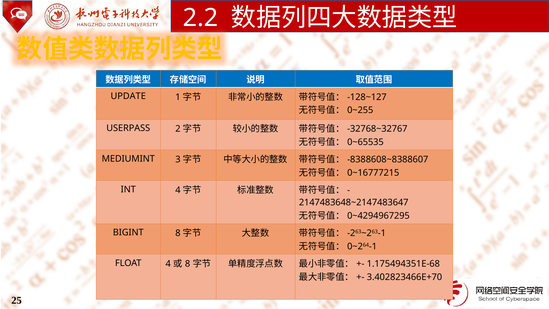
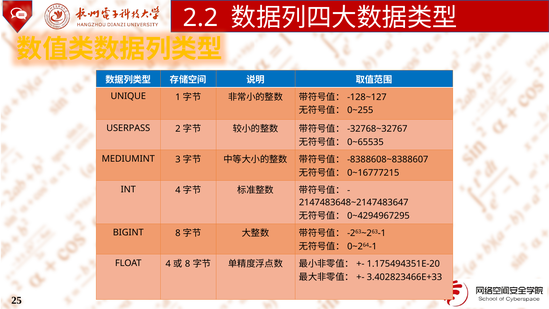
UPDATE: UPDATE -> UNIQUE
1.175494351E-68: 1.175494351E-68 -> 1.175494351E-20
3.402823466E+70: 3.402823466E+70 -> 3.402823466E+33
